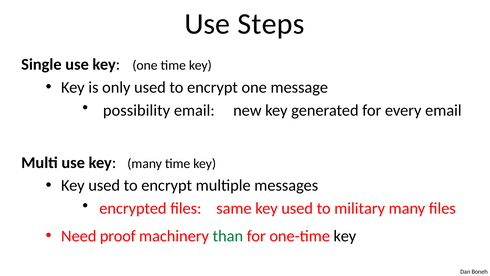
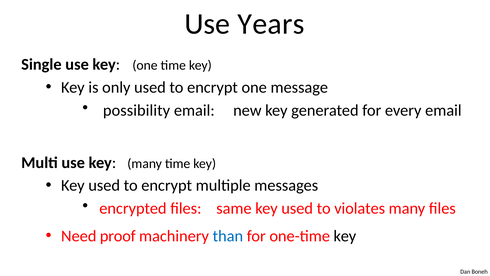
Steps: Steps -> Years
military: military -> violates
than colour: green -> blue
